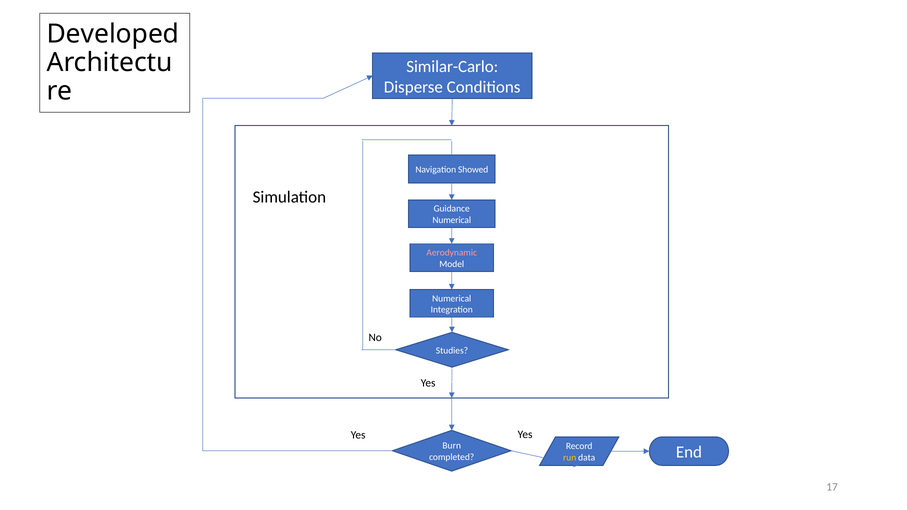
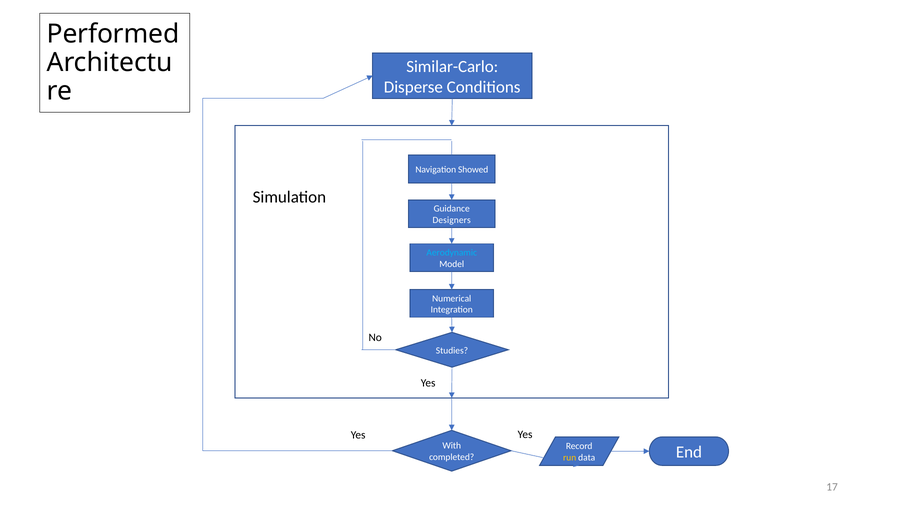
Developed: Developed -> Performed
Numerical at (452, 220): Numerical -> Designers
Aerodynamic colour: pink -> light blue
Burn: Burn -> With
